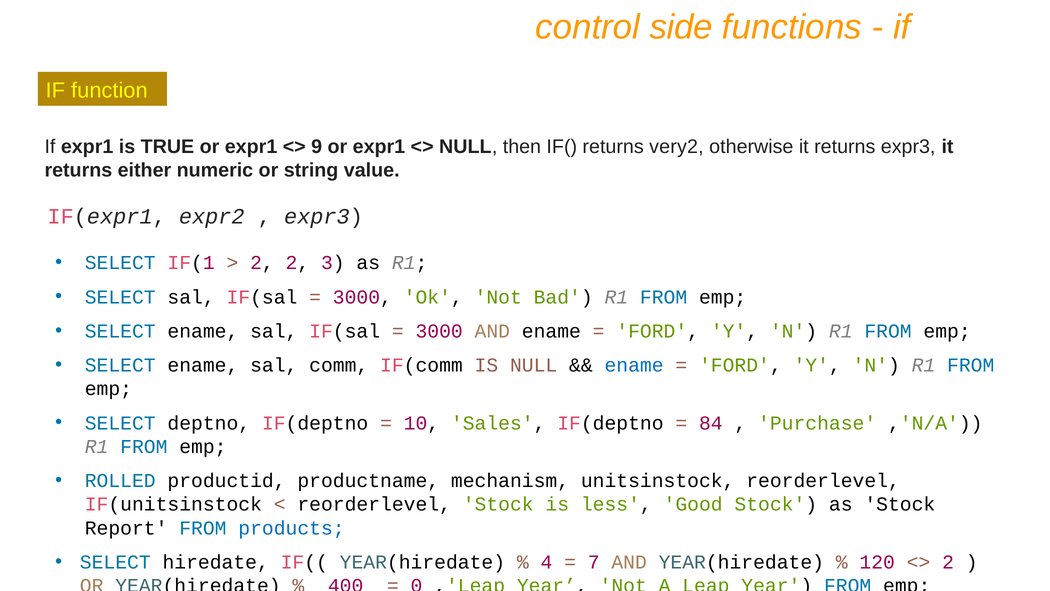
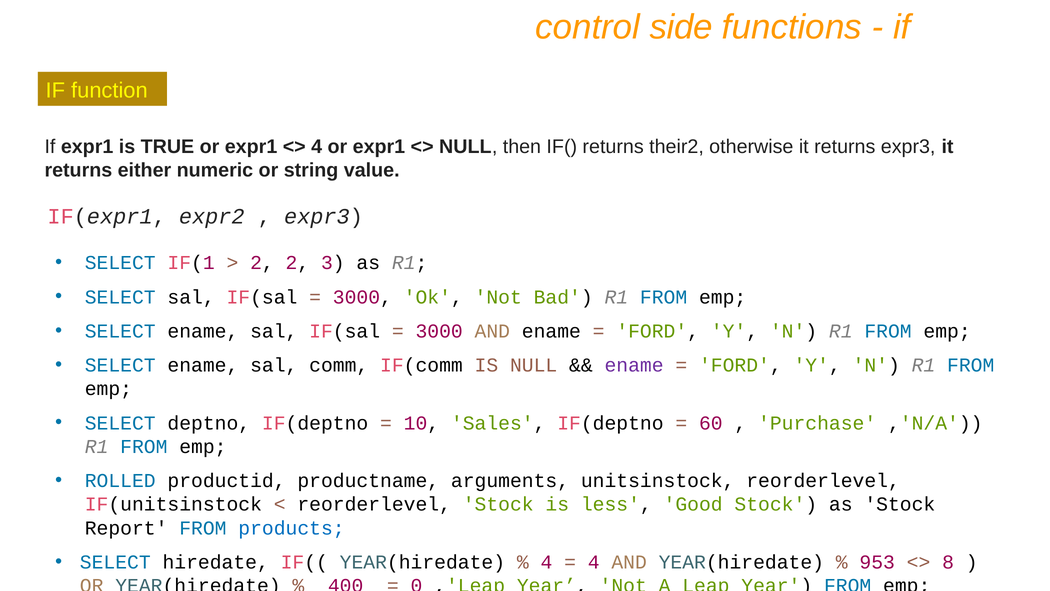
9 at (317, 147): 9 -> 4
very2: very2 -> their2
ename at (634, 365) colour: blue -> purple
84: 84 -> 60
mechanism: mechanism -> arguments
7 at (594, 562): 7 -> 4
120: 120 -> 953
2 at (948, 562): 2 -> 8
